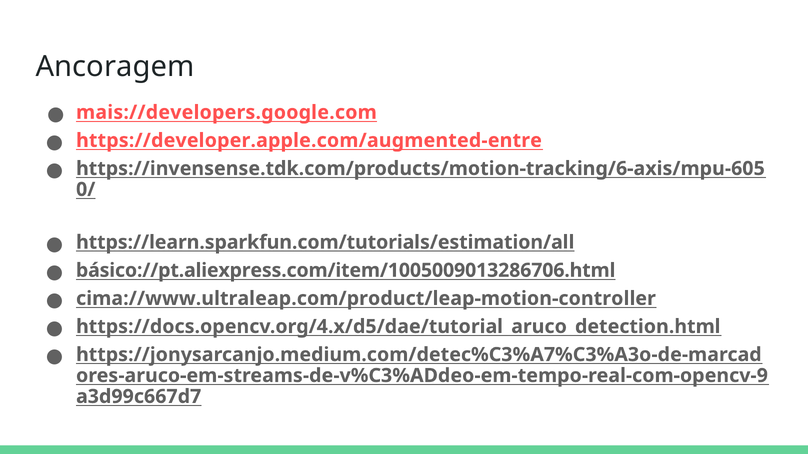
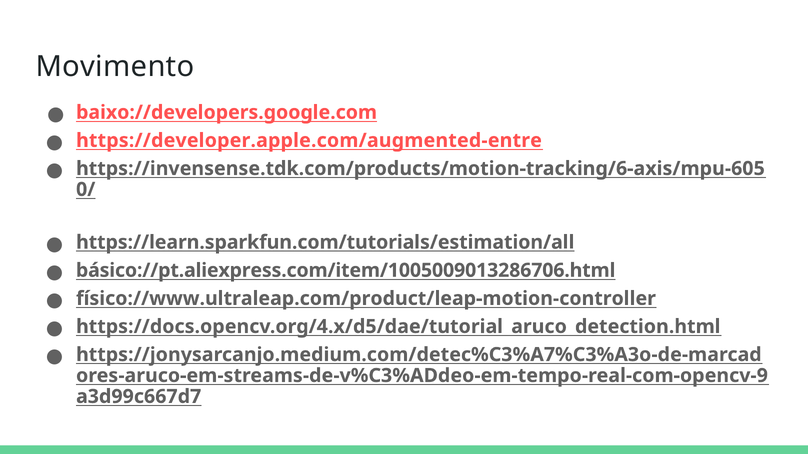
Ancoragem: Ancoragem -> Movimento
mais://developers.google.com: mais://developers.google.com -> baixo://developers.google.com
cima://www.ultraleap.com/product/leap-motion-controller: cima://www.ultraleap.com/product/leap-motion-controller -> físico://www.ultraleap.com/product/leap-motion-controller
